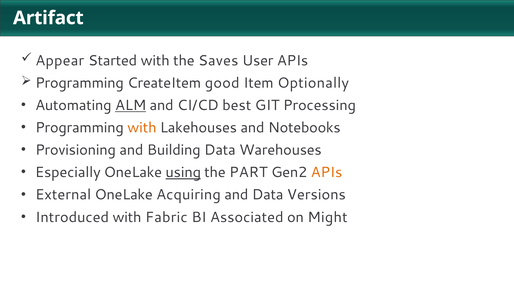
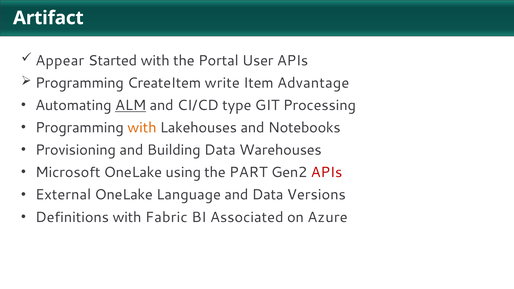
Saves: Saves -> Portal
good: good -> write
Optionally: Optionally -> Advantage
best: best -> type
Especially: Especially -> Microsoft
using underline: present -> none
APIs at (327, 172) colour: orange -> red
Acquiring: Acquiring -> Language
Introduced: Introduced -> Definitions
Might: Might -> Azure
